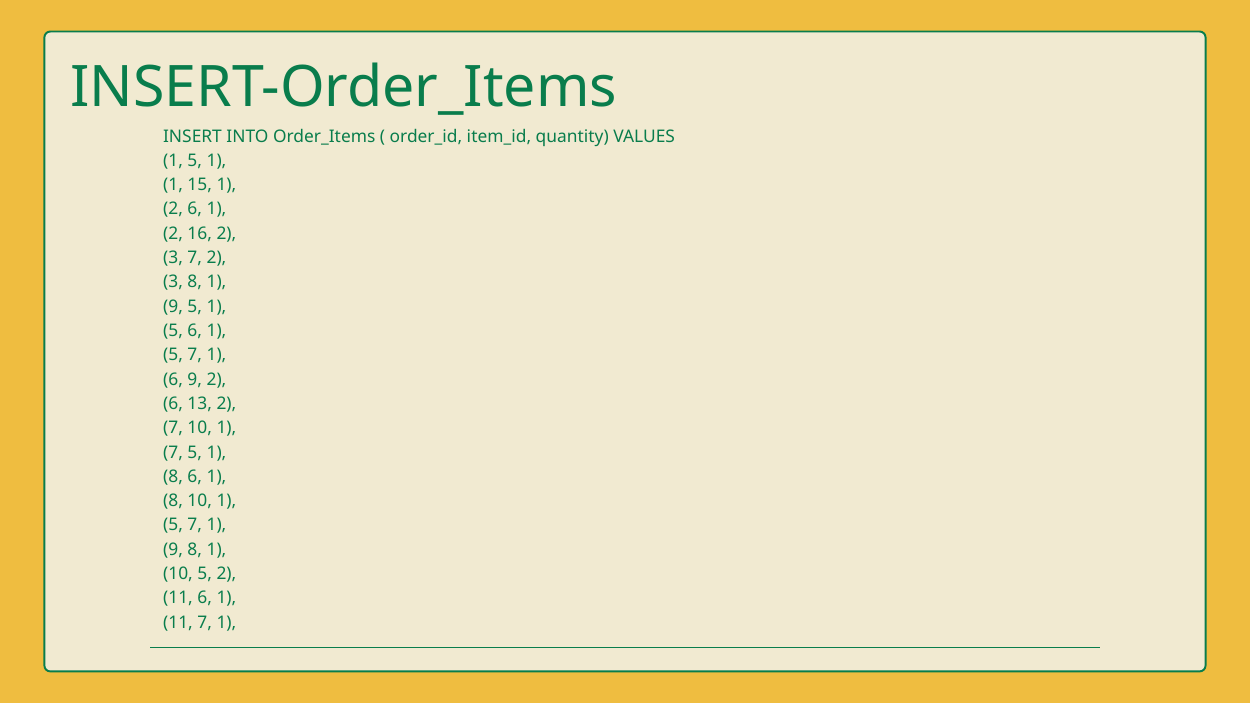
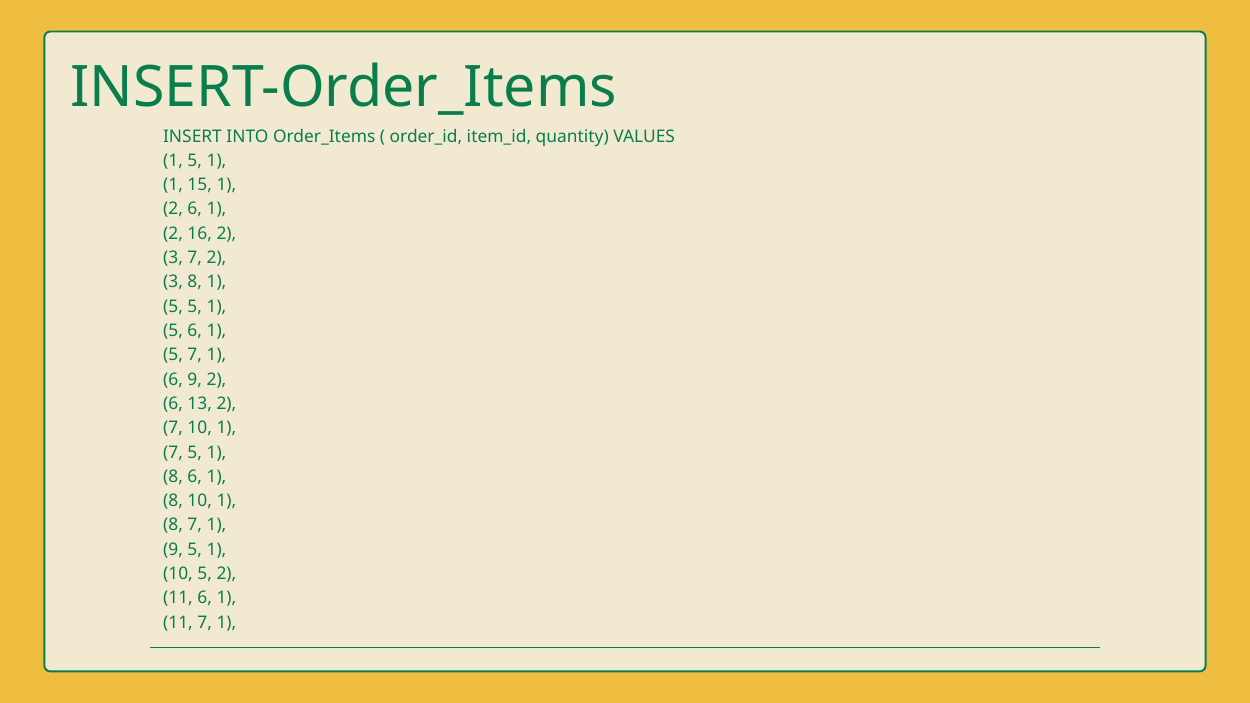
9 at (173, 307): 9 -> 5
5 at (173, 525): 5 -> 8
9 8: 8 -> 5
